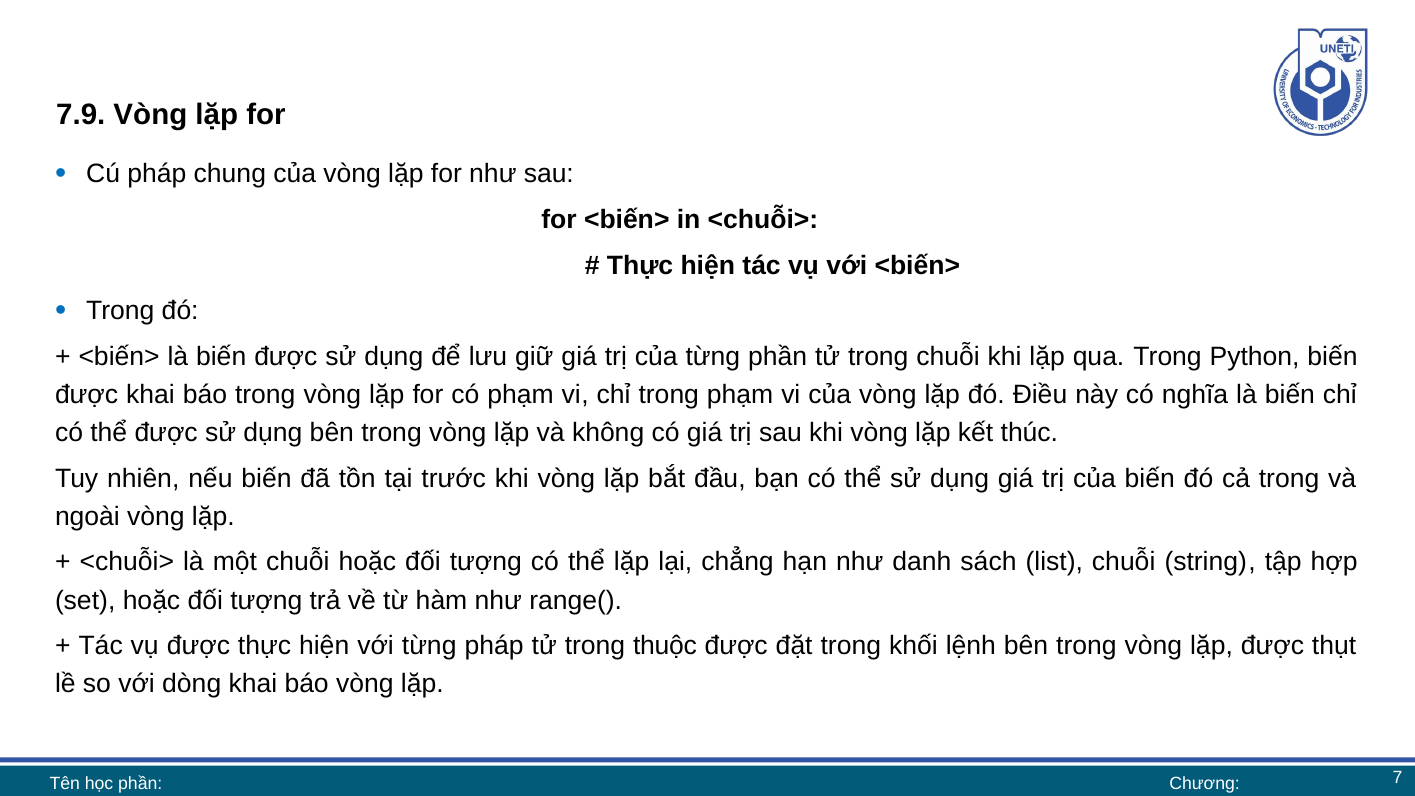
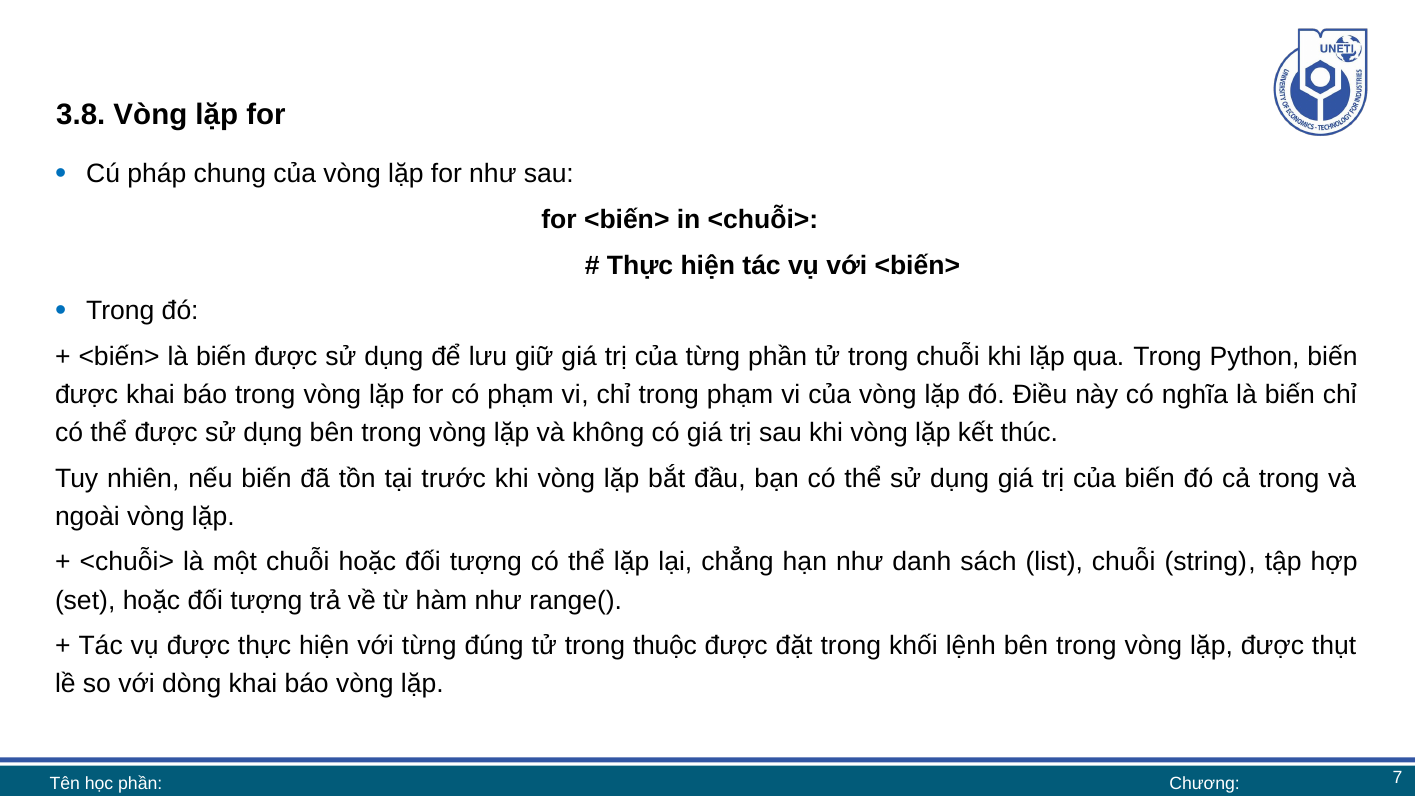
7.9: 7.9 -> 3.8
từng pháp: pháp -> đúng
